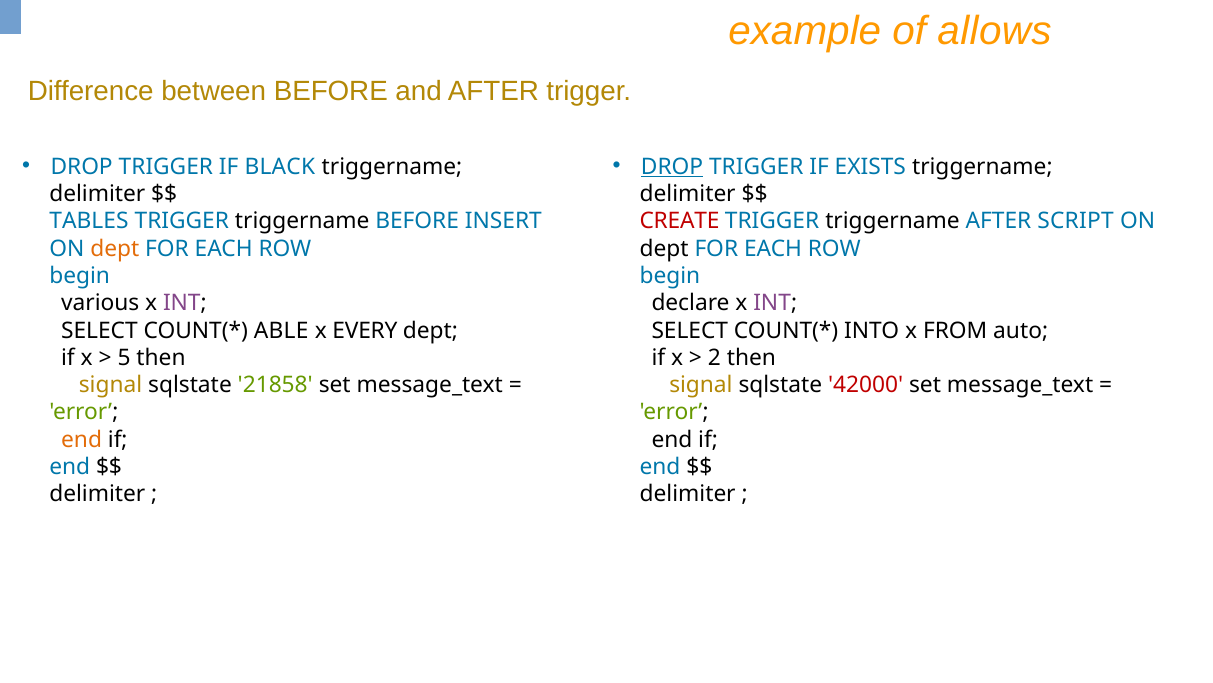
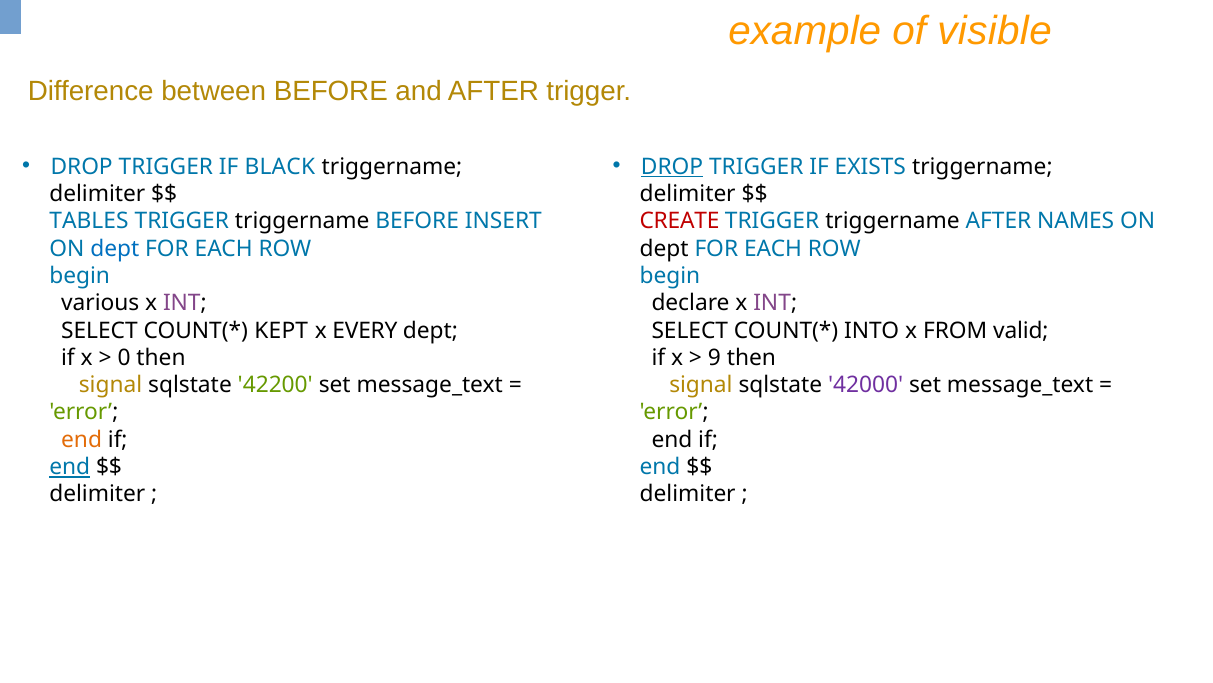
allows: allows -> visible
SCRIPT: SCRIPT -> NAMES
dept at (115, 248) colour: orange -> blue
ABLE: ABLE -> KEPT
auto: auto -> valid
5: 5 -> 0
2: 2 -> 9
21858: 21858 -> 42200
42000 colour: red -> purple
end at (70, 467) underline: none -> present
